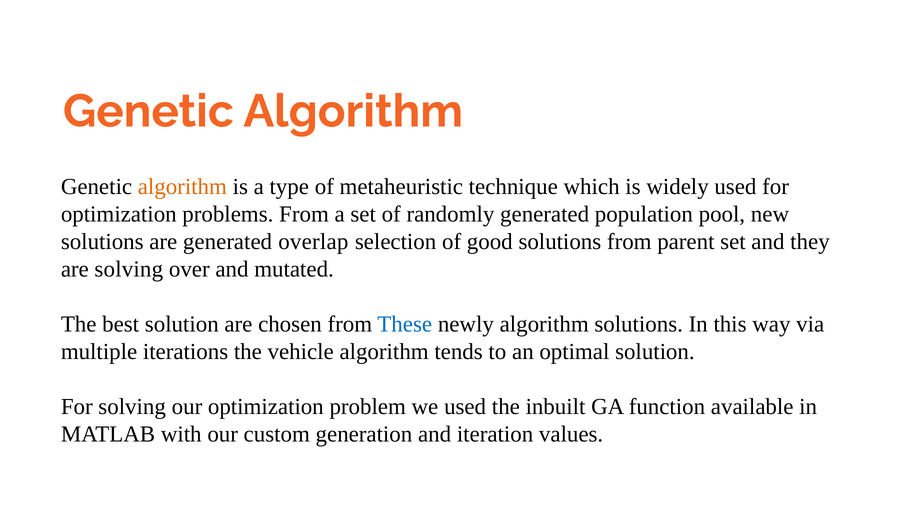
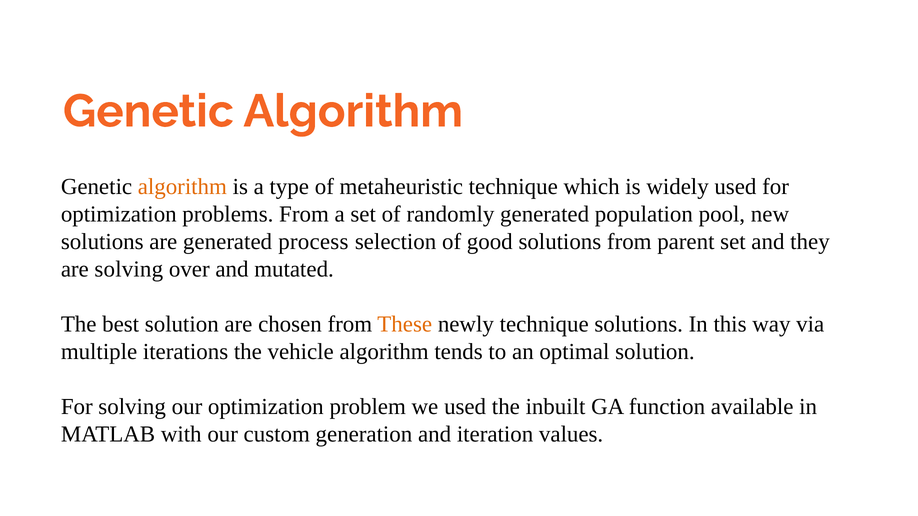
overlap: overlap -> process
These colour: blue -> orange
newly algorithm: algorithm -> technique
